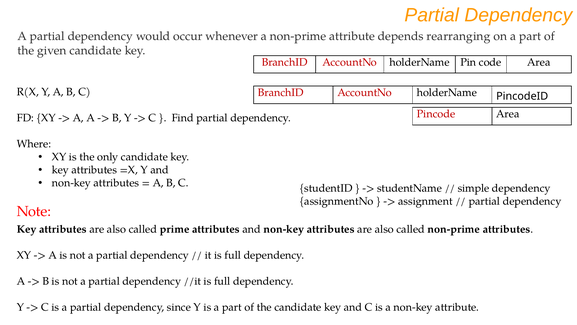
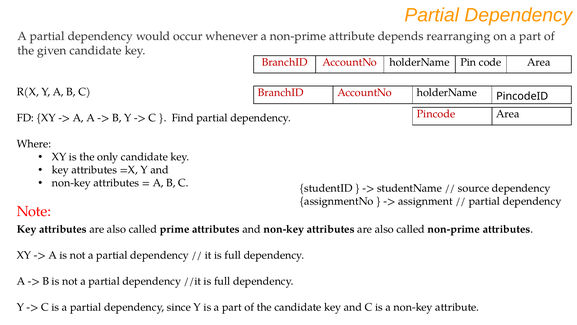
simple: simple -> source
